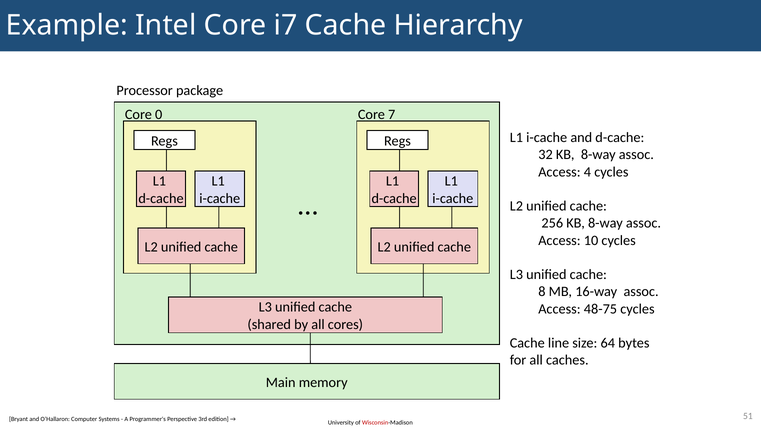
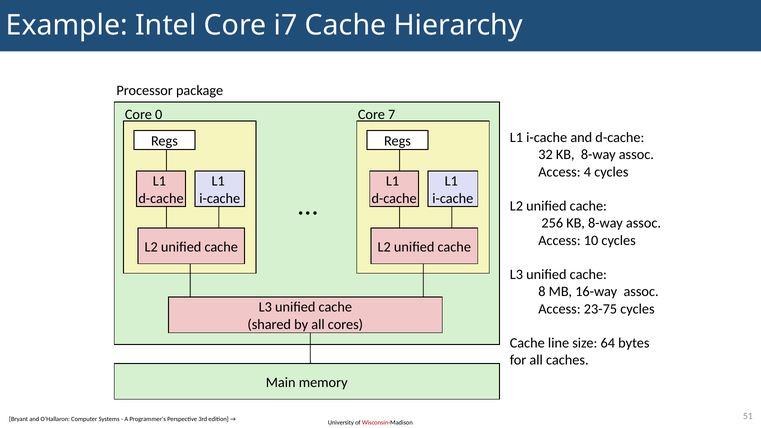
48-75: 48-75 -> 23-75
